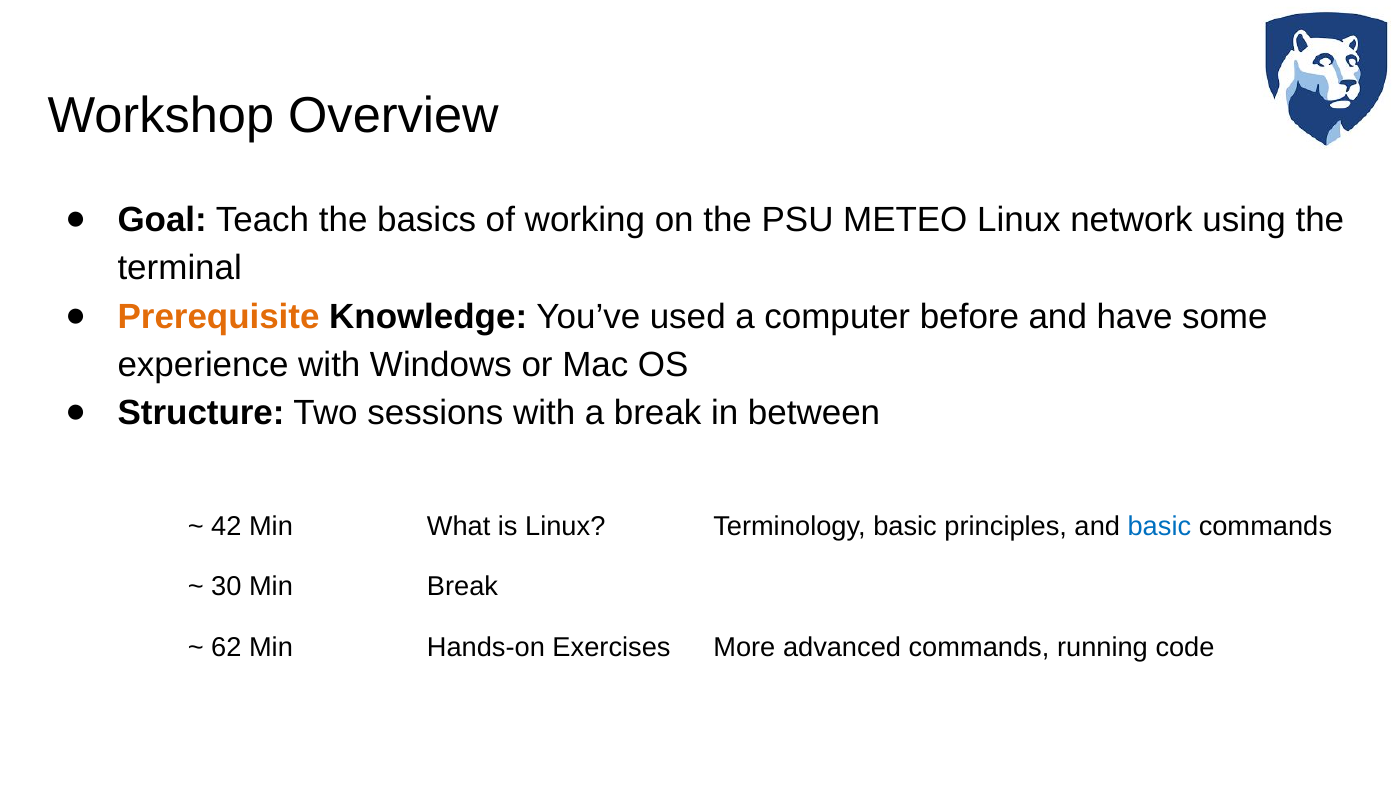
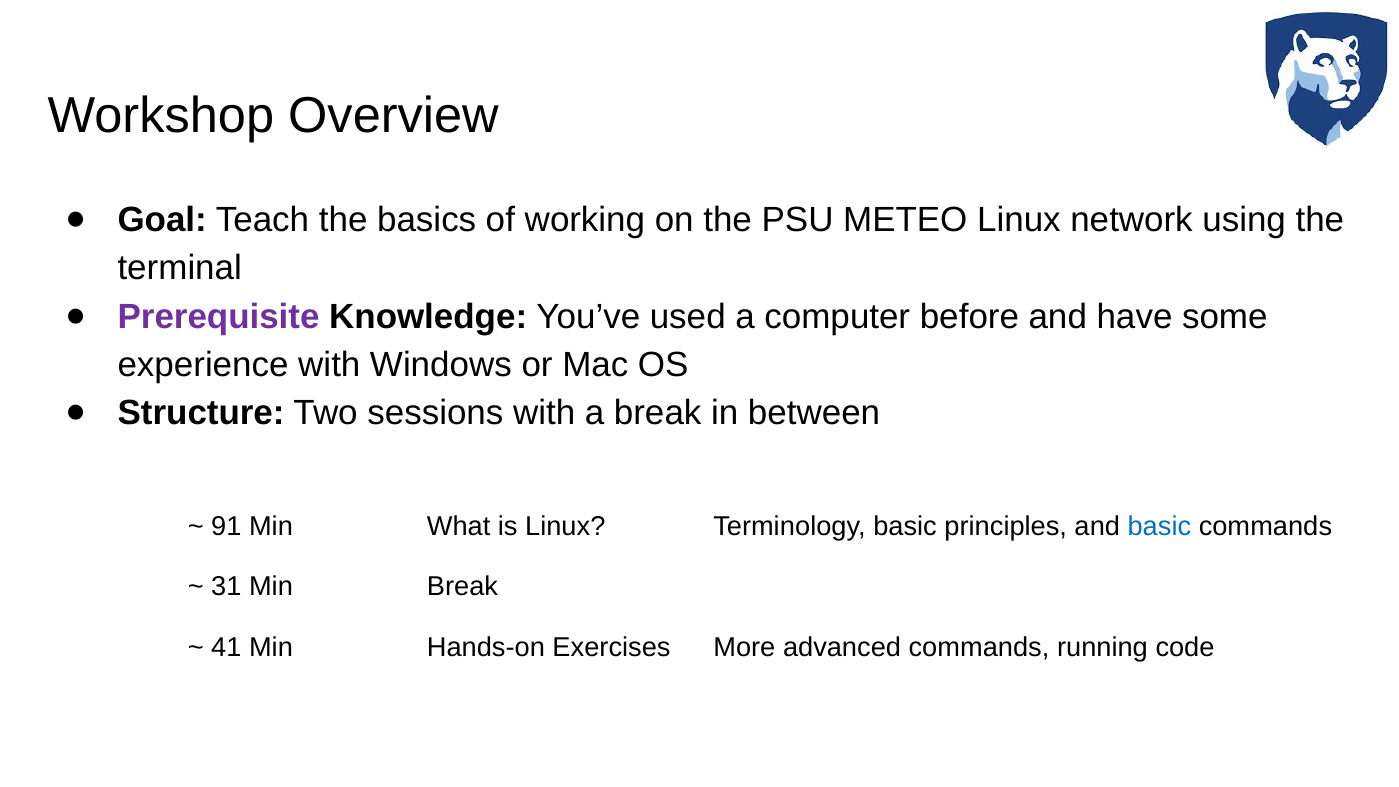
Prerequisite colour: orange -> purple
42: 42 -> 91
30: 30 -> 31
62: 62 -> 41
